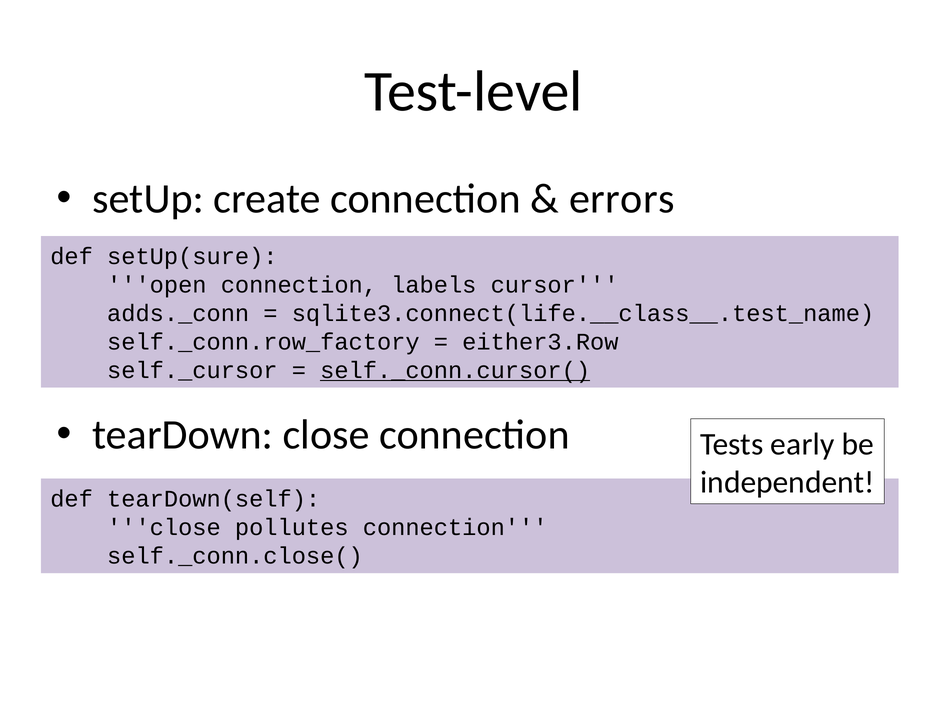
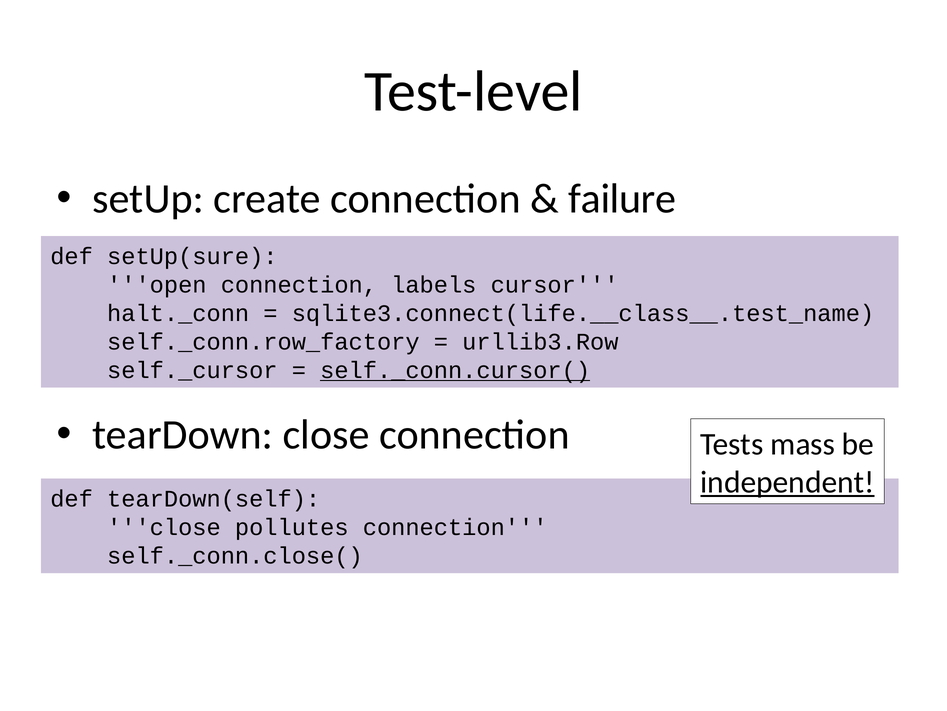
errors: errors -> failure
adds._conn: adds._conn -> halt._conn
either3.Row: either3.Row -> urllib3.Row
early: early -> mass
independent underline: none -> present
